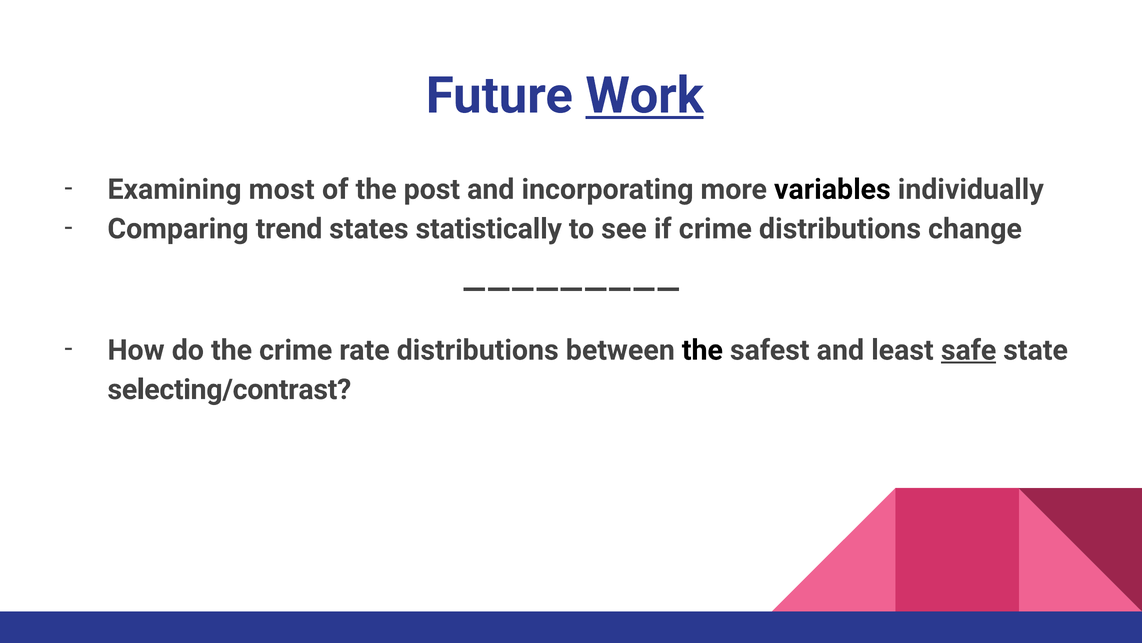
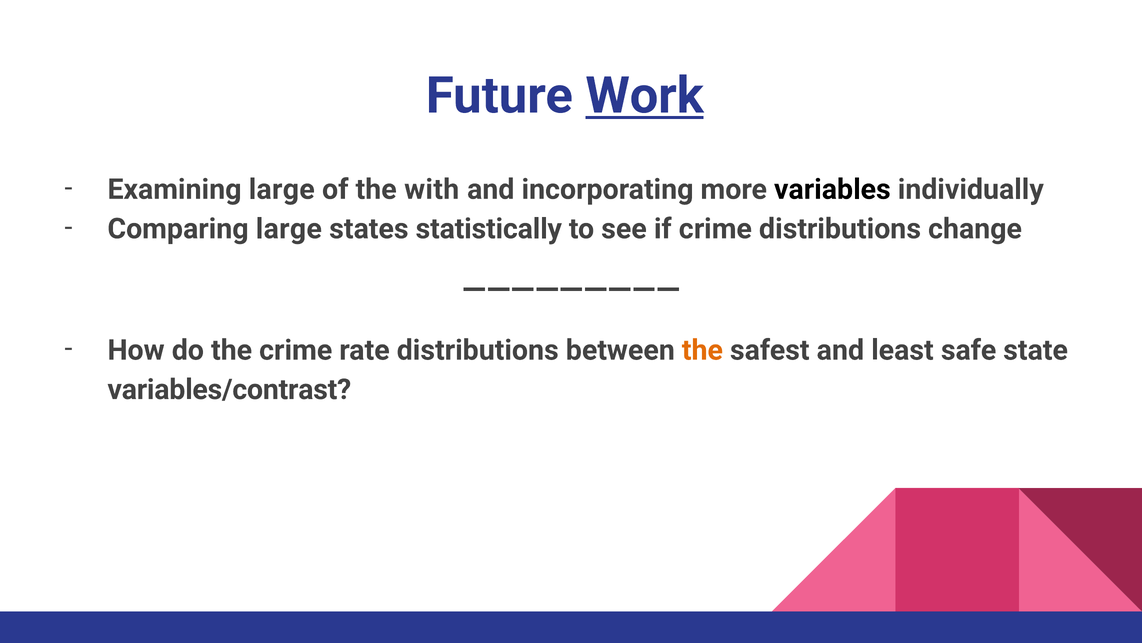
Examining most: most -> large
post: post -> with
Comparing trend: trend -> large
the at (702, 350) colour: black -> orange
safe underline: present -> none
selecting/contrast: selecting/contrast -> variables/contrast
